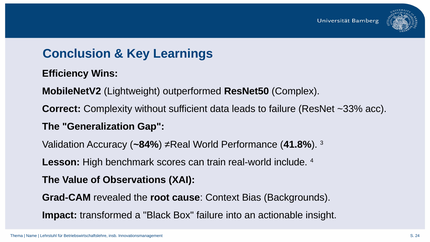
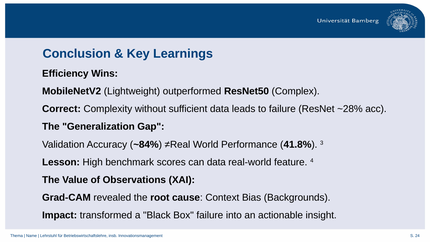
~33%: ~33% -> ~28%
can train: train -> data
include: include -> feature
